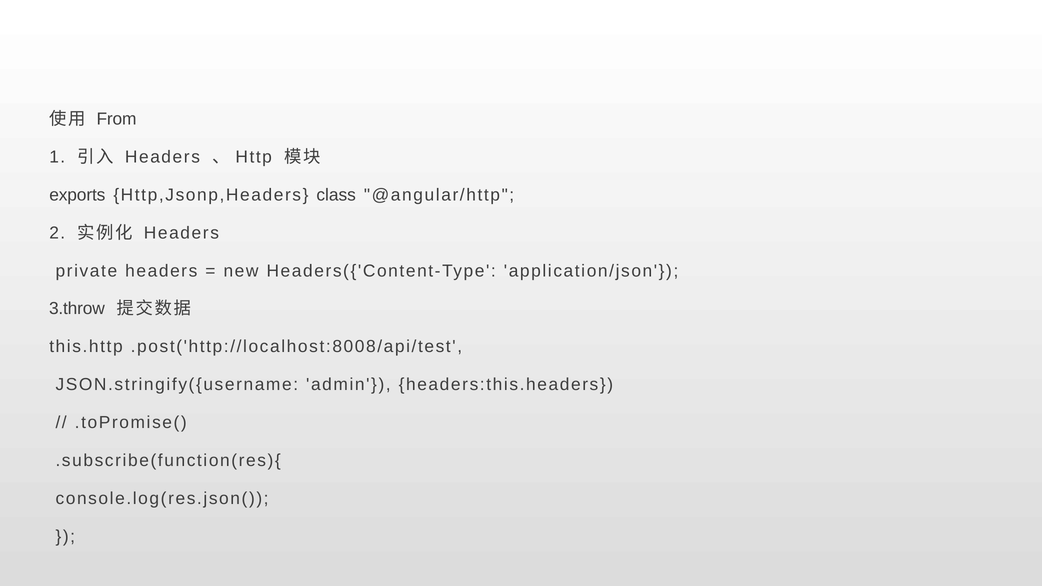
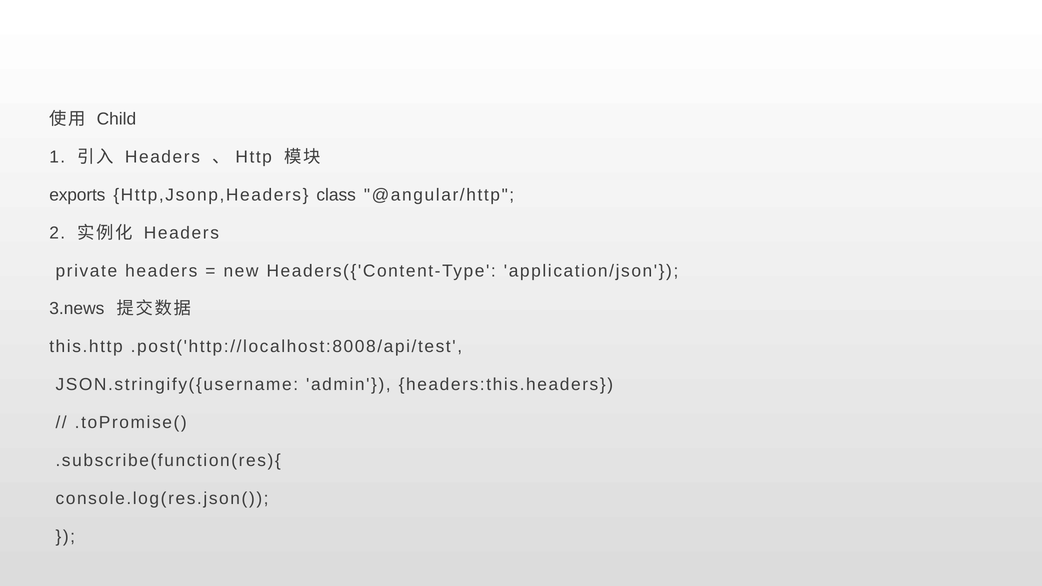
From: From -> Child
3.throw: 3.throw -> 3.news
